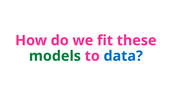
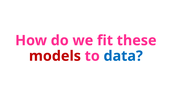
models colour: green -> red
